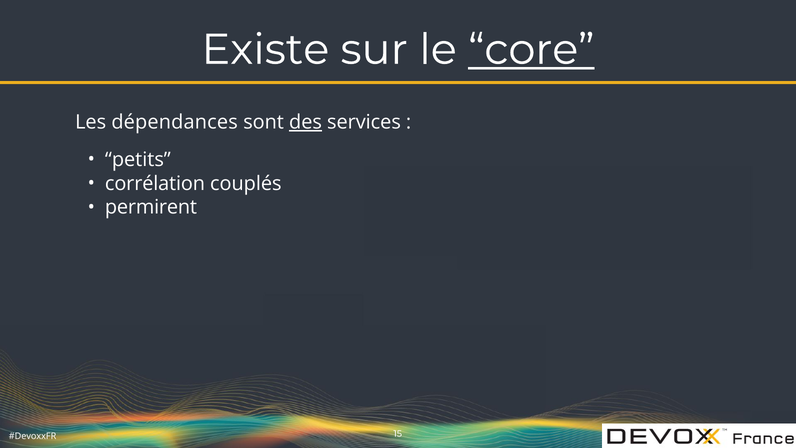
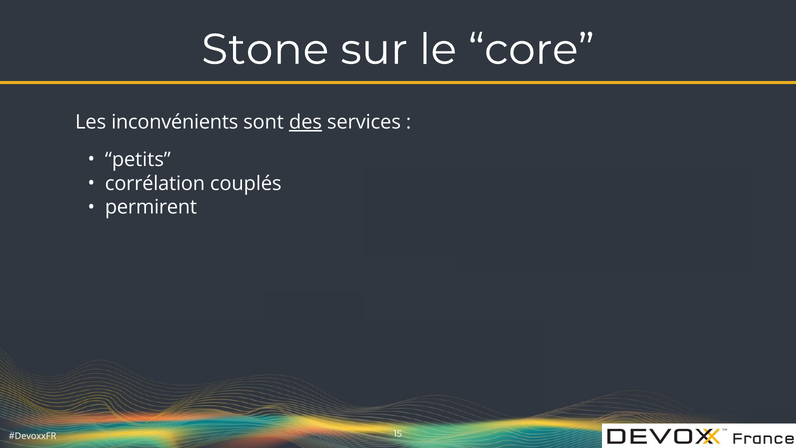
Existe: Existe -> Stone
core underline: present -> none
dépendances: dépendances -> inconvénients
